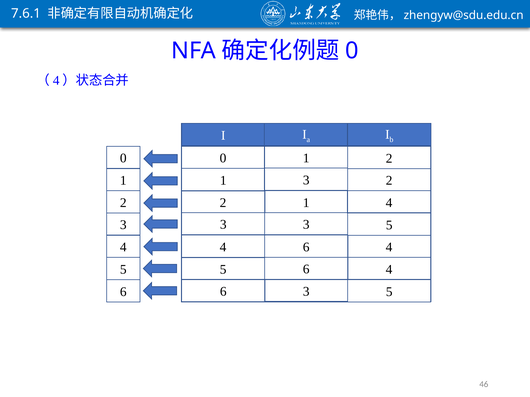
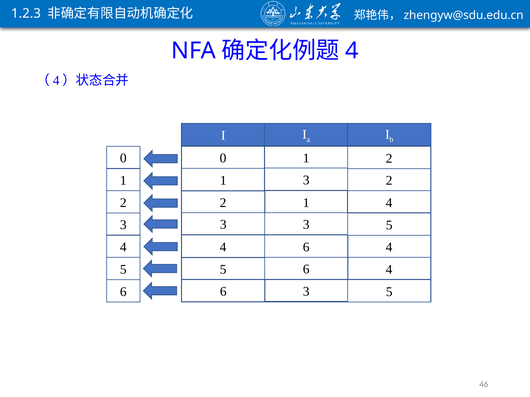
7.6.1: 7.6.1 -> 1.2.3
0 at (352, 51): 0 -> 4
